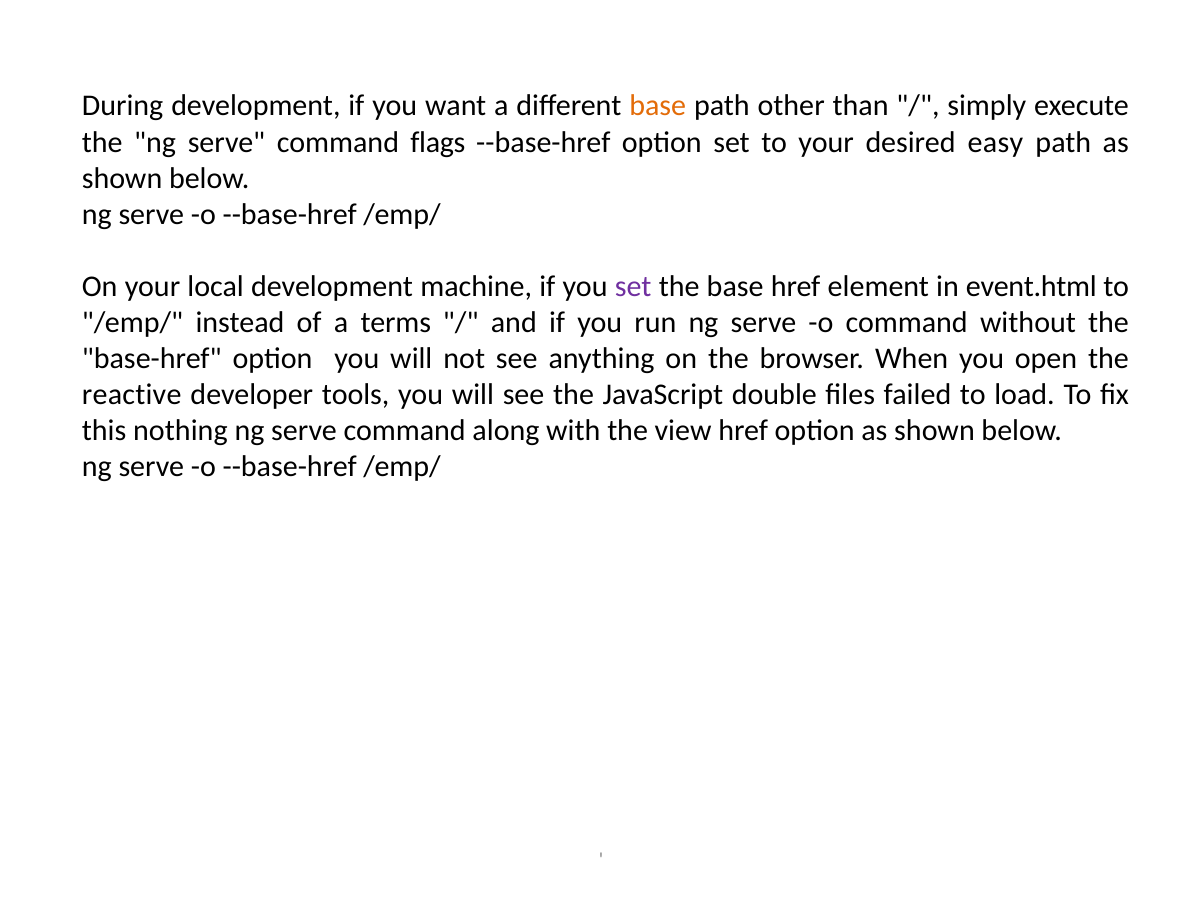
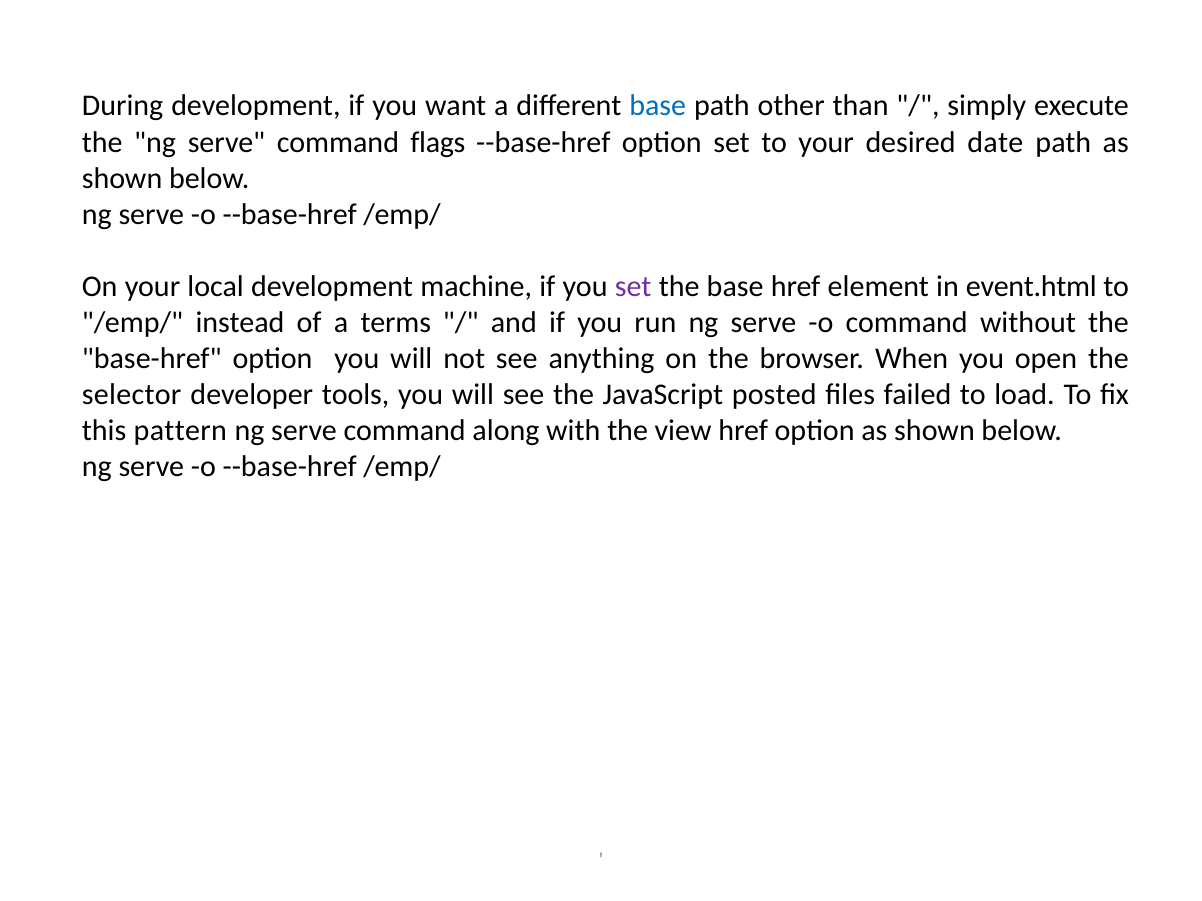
base at (658, 106) colour: orange -> blue
easy: easy -> date
reactive: reactive -> selector
double: double -> posted
nothing: nothing -> pattern
